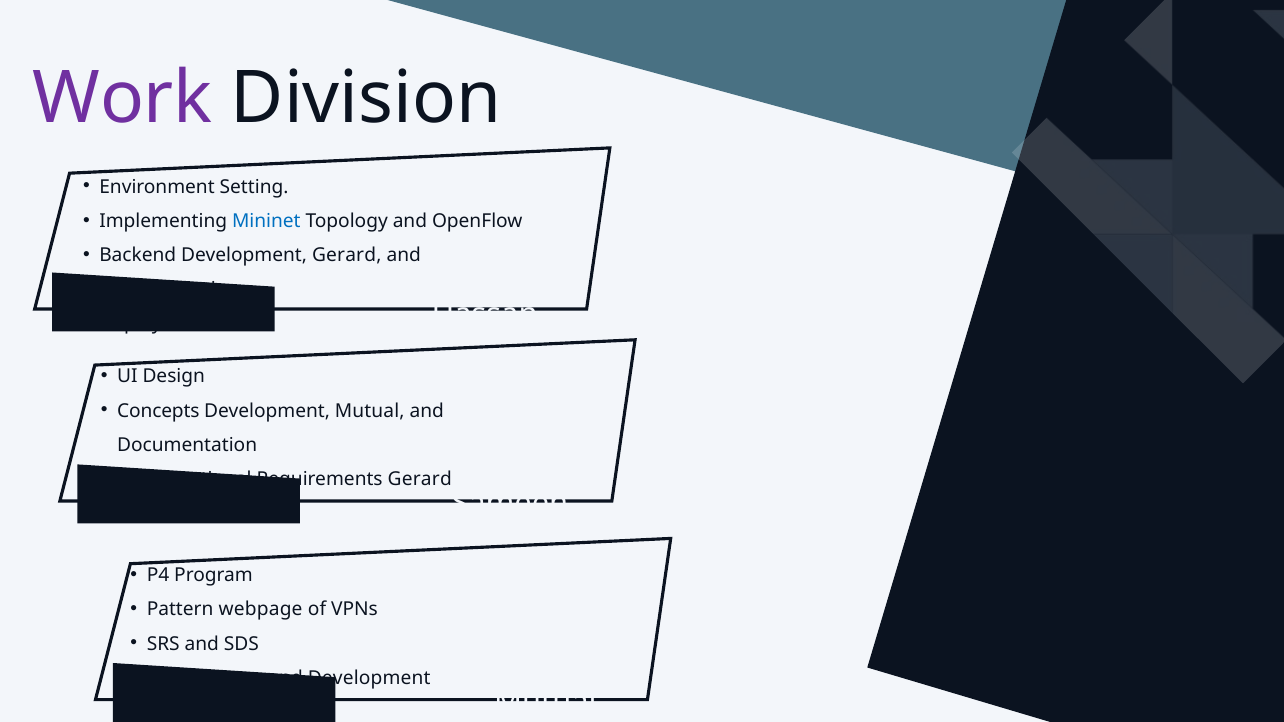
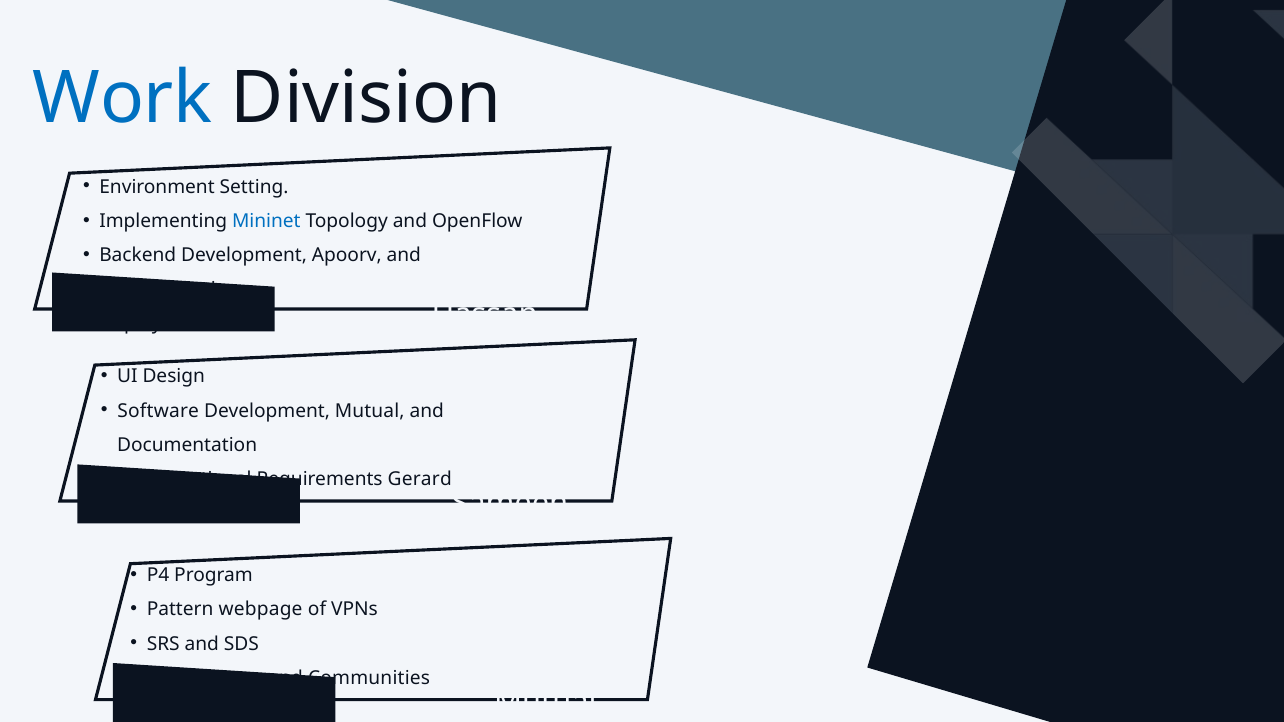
Work colour: purple -> blue
Development Gerard: Gerard -> Apoorv
Concepts: Concepts -> Software
and Development: Development -> Communities
